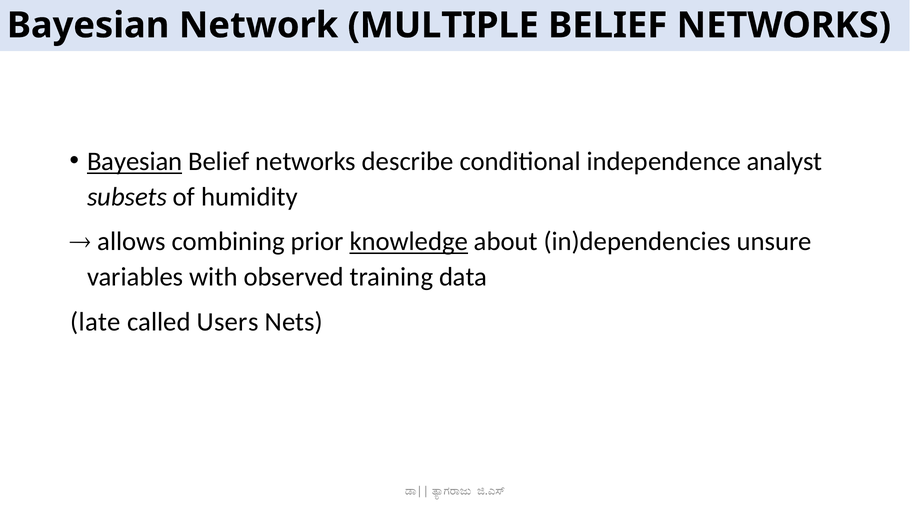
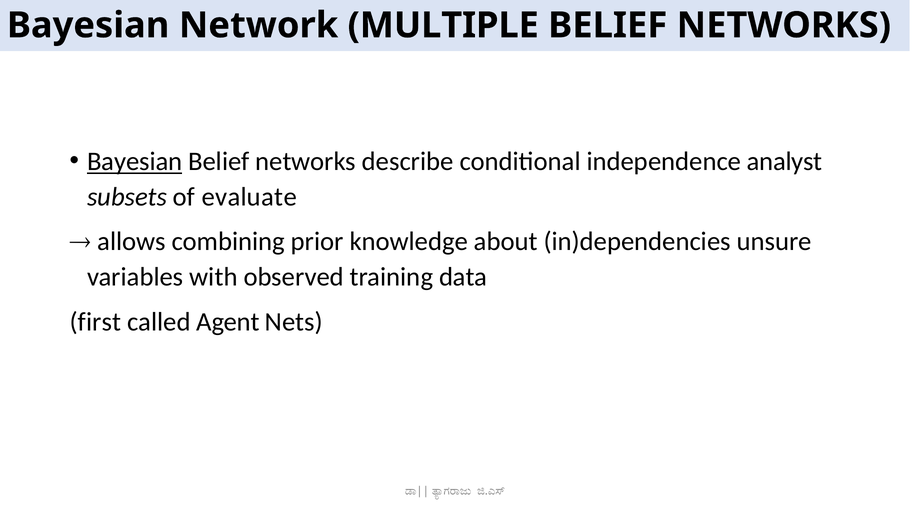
humidity: humidity -> evaluate
knowledge underline: present -> none
late: late -> first
Users: Users -> Agent
